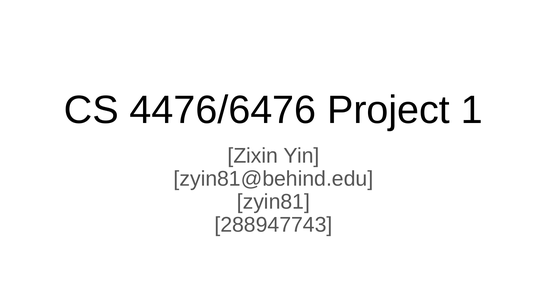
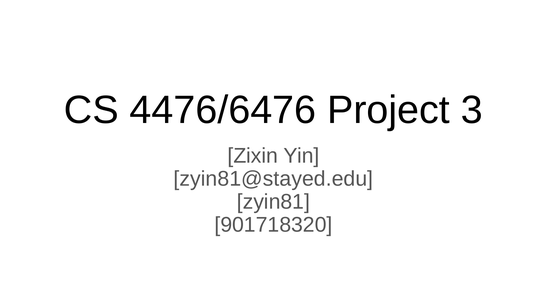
1: 1 -> 3
zyin81@behind.edu: zyin81@behind.edu -> zyin81@stayed.edu
288947743: 288947743 -> 901718320
